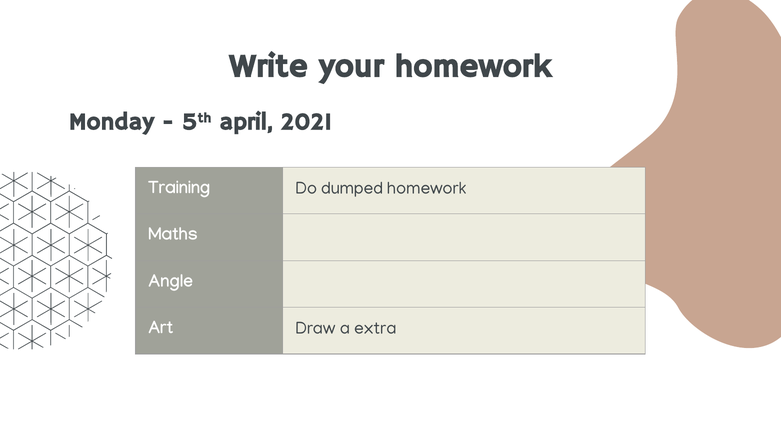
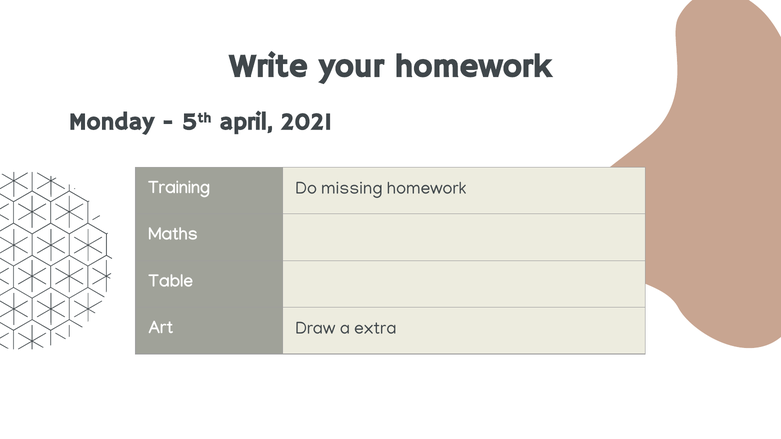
dumped: dumped -> missing
Angle: Angle -> Table
